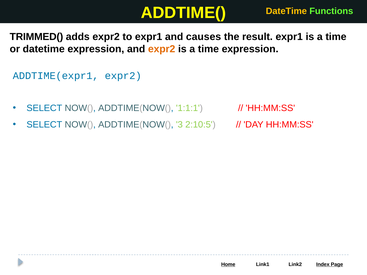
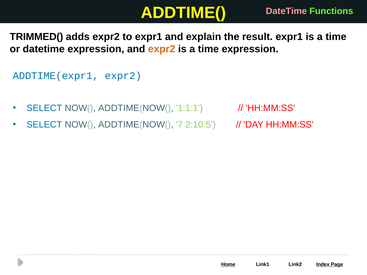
DateTime at (286, 11) colour: yellow -> pink
causes: causes -> explain
3: 3 -> 7
